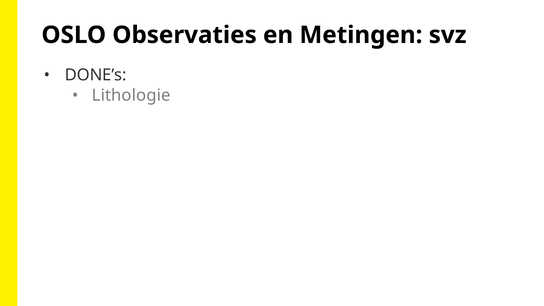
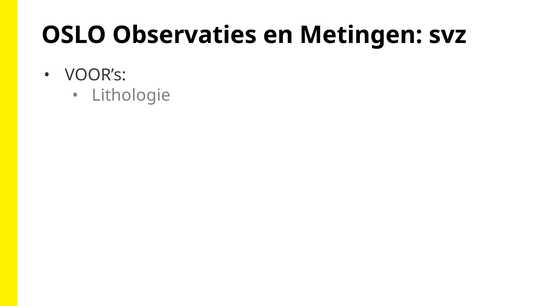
DONE’s: DONE’s -> VOOR’s
